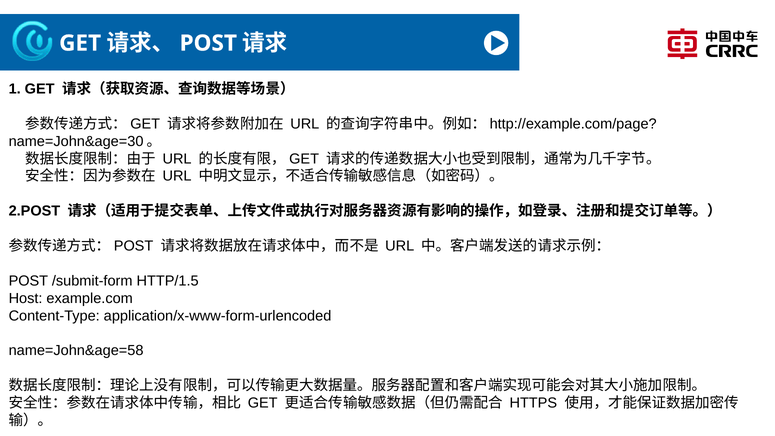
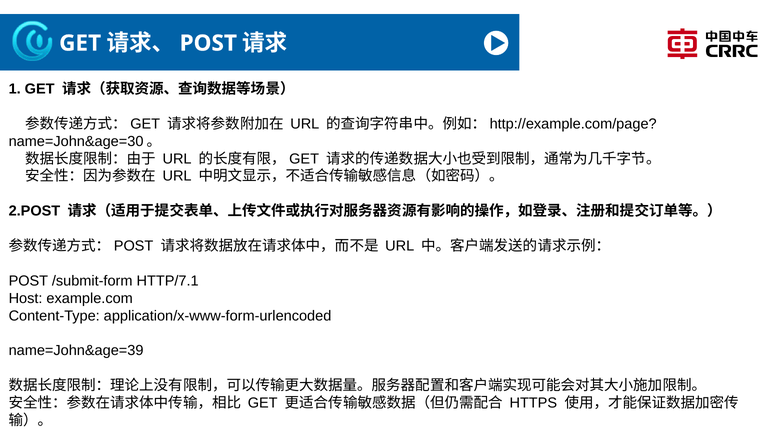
HTTP/1.5: HTTP/1.5 -> HTTP/7.1
name=John&age=58: name=John&age=58 -> name=John&age=39
